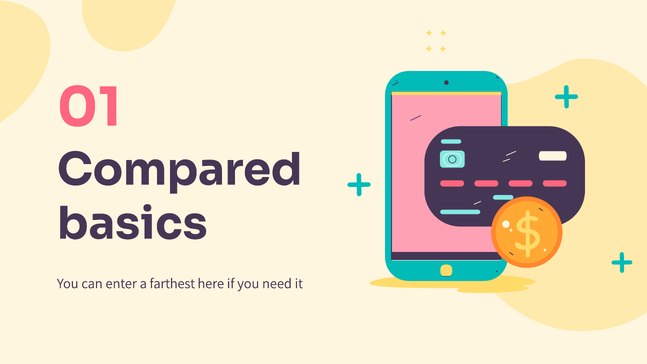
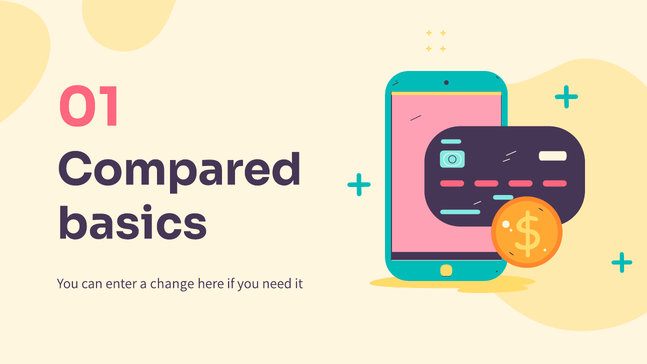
farthest: farthest -> change
